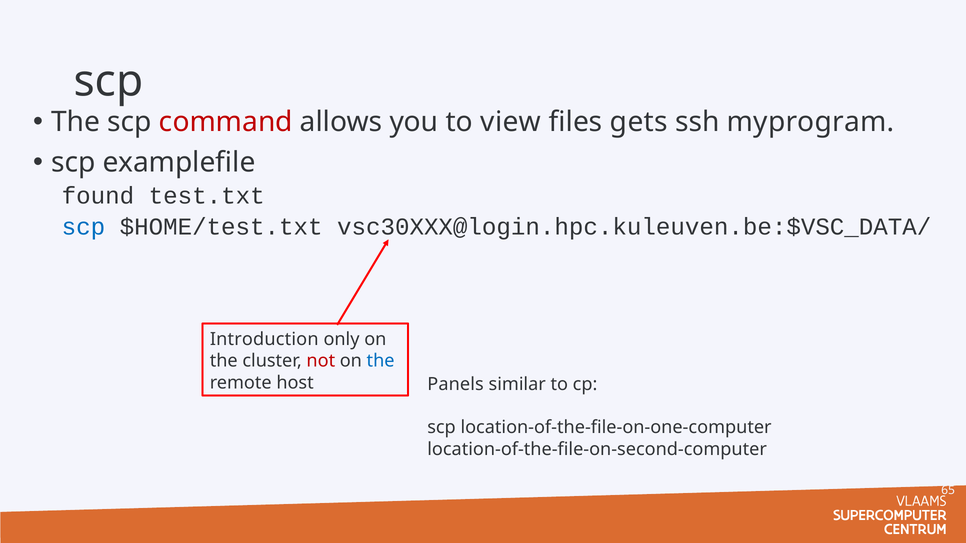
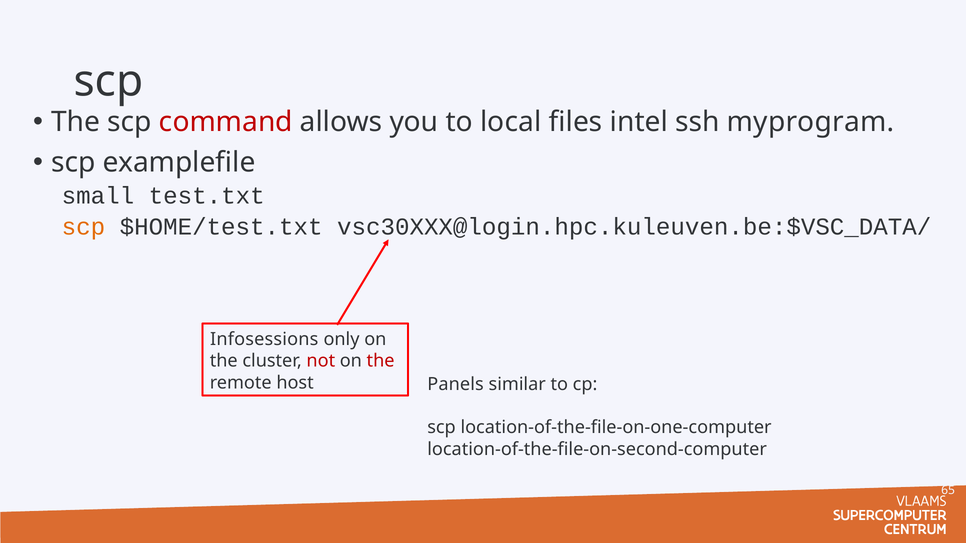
view: view -> local
gets: gets -> intel
found: found -> small
scp at (83, 227) colour: blue -> orange
Introduction: Introduction -> Infosessions
the at (381, 361) colour: blue -> red
